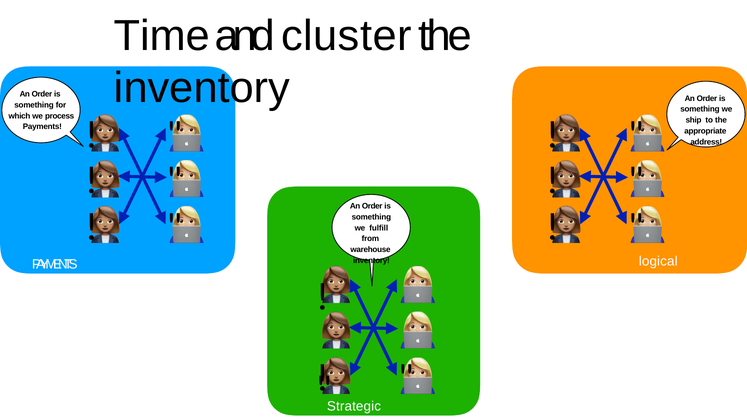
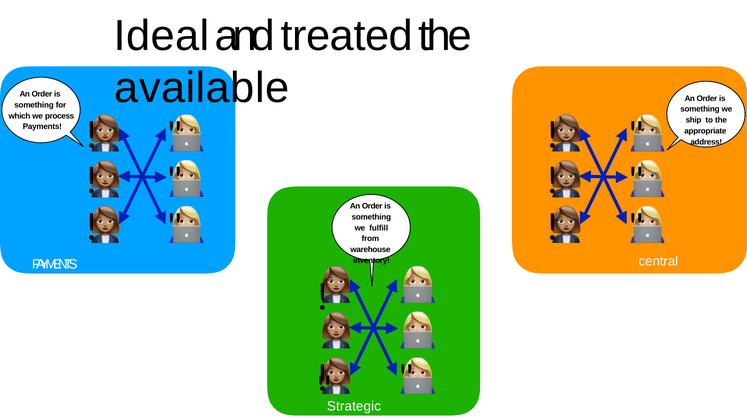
Time: Time -> Ideal
cluster: cluster -> treated
inventory at (202, 88): inventory -> available
logical: logical -> central
